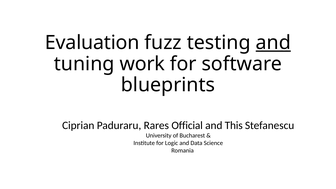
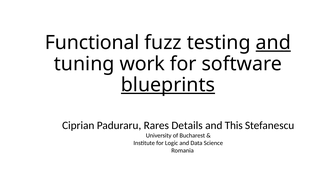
Evaluation: Evaluation -> Functional
blueprints underline: none -> present
Official: Official -> Details
